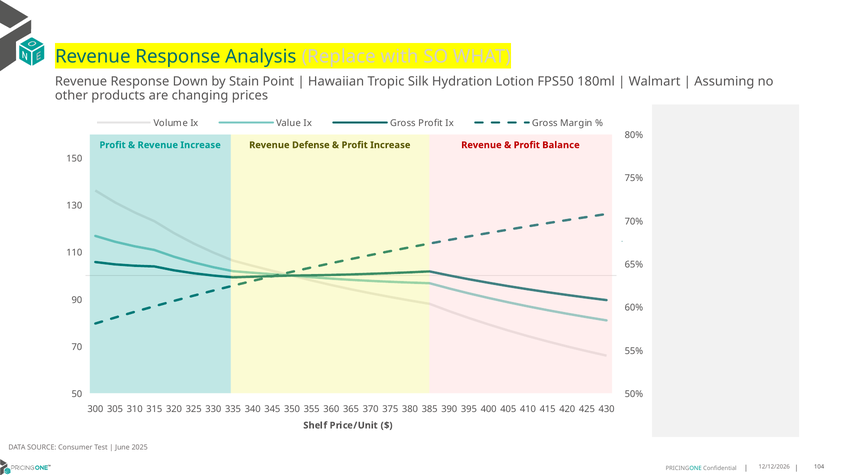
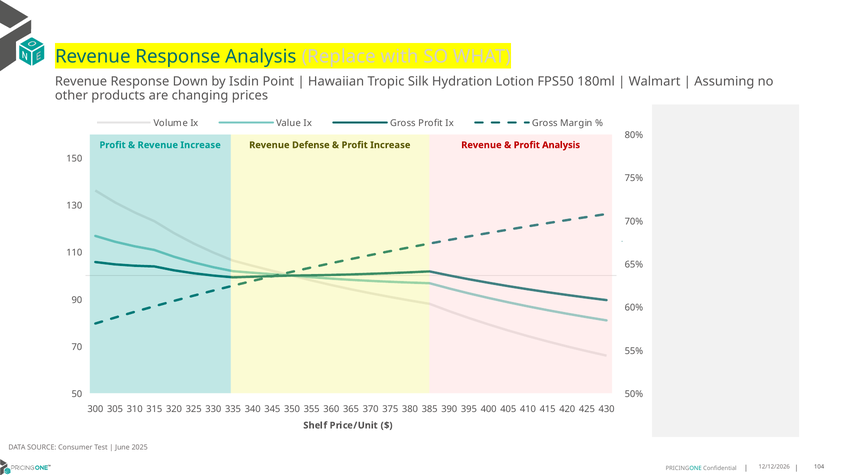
Stain: Stain -> Isdin
Profit Balance: Balance -> Analysis
